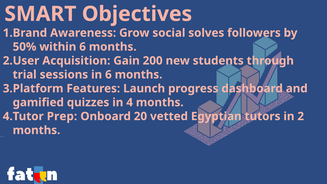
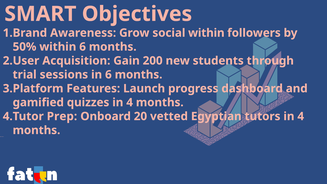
social solves: solves -> within
tutors in 2: 2 -> 4
